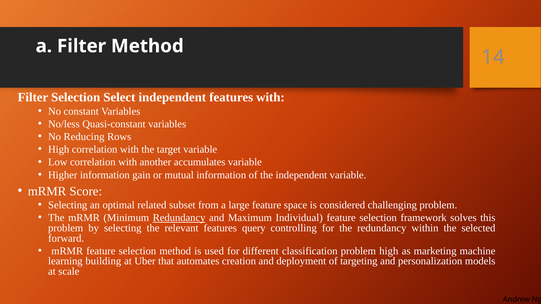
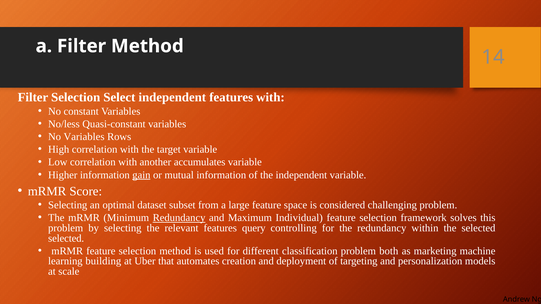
No Reducing: Reducing -> Variables
gain underline: none -> present
related: related -> dataset
forward at (66, 238): forward -> selected
problem high: high -> both
